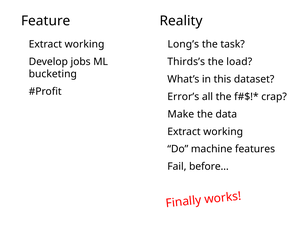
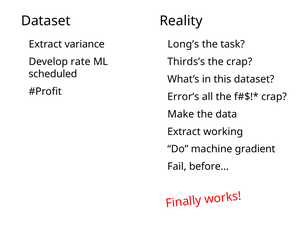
Feature at (46, 21): Feature -> Dataset
working at (85, 44): working -> variance
jobs: jobs -> rate
the load: load -> crap
bucketing: bucketing -> scheduled
features: features -> gradient
